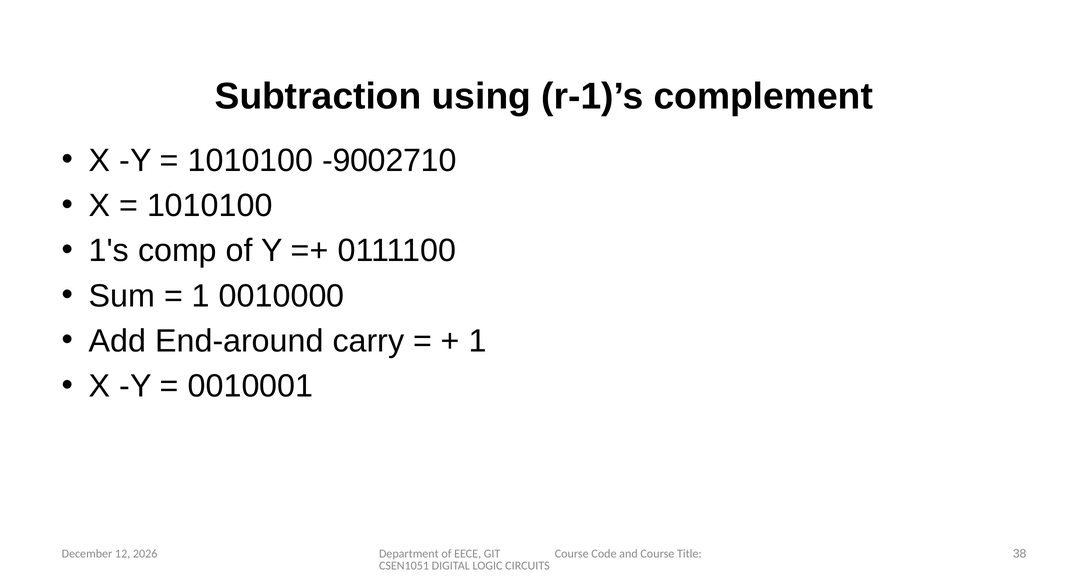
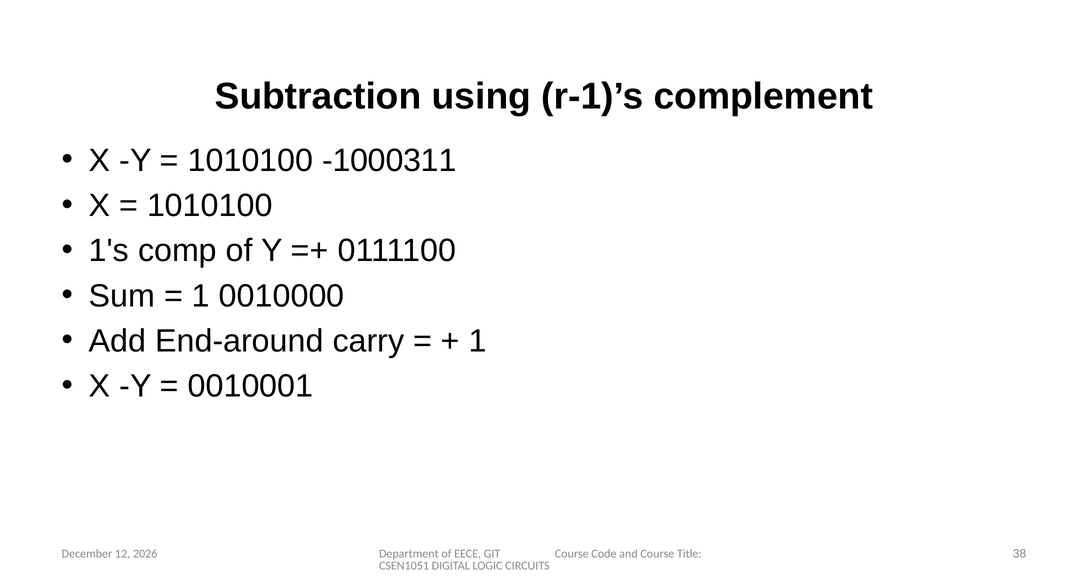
-9002710: -9002710 -> -1000311
